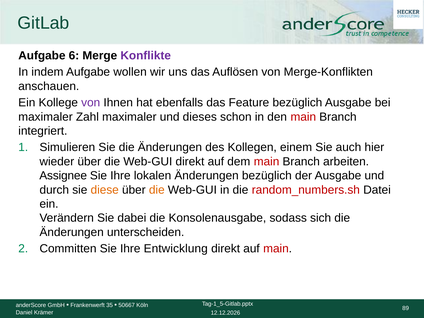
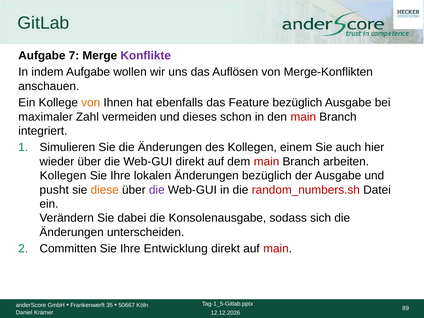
6: 6 -> 7
von at (91, 103) colour: purple -> orange
Zahl maximaler: maximaler -> vermeiden
Assignee at (63, 176): Assignee -> Kollegen
durch: durch -> pusht
die at (157, 190) colour: orange -> purple
